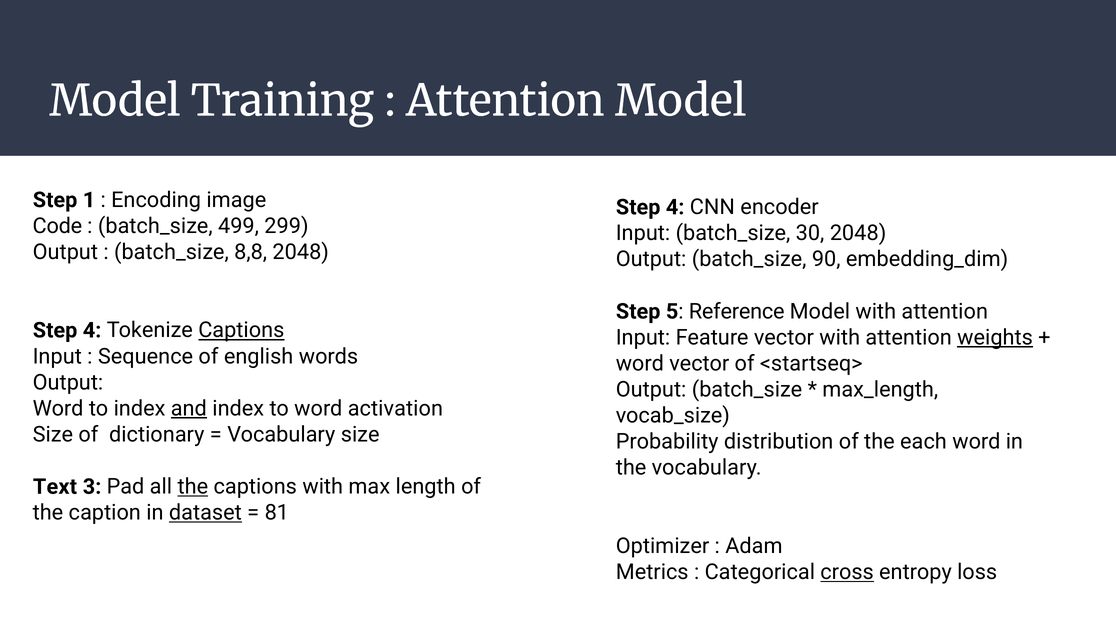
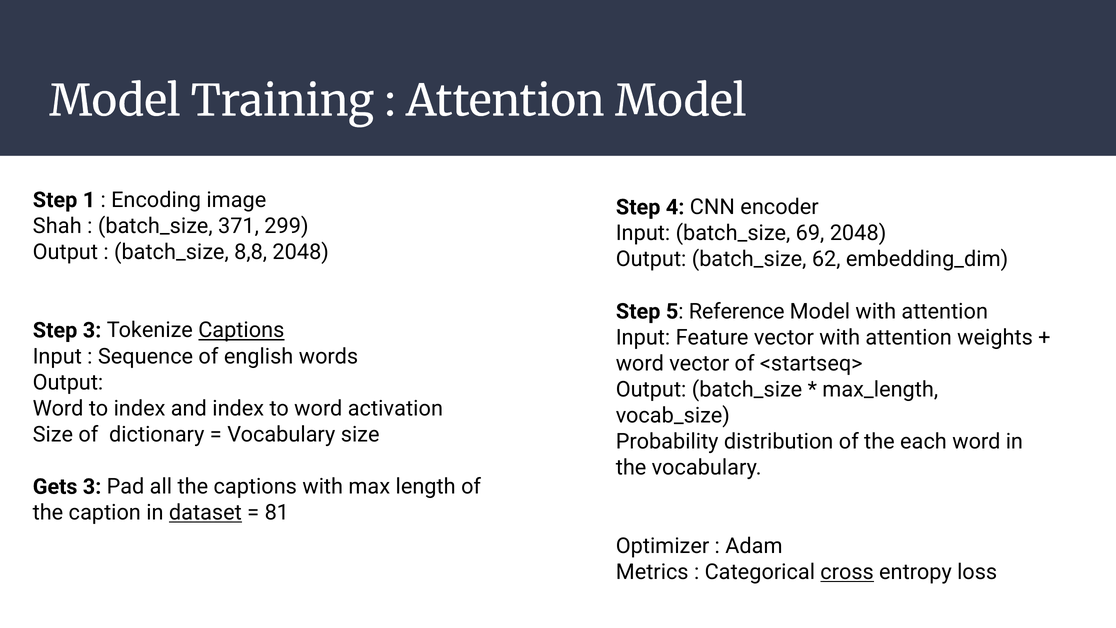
Code: Code -> Shah
499: 499 -> 371
30: 30 -> 69
90: 90 -> 62
4 at (92, 330): 4 -> 3
weights underline: present -> none
and underline: present -> none
Text: Text -> Gets
the at (193, 487) underline: present -> none
